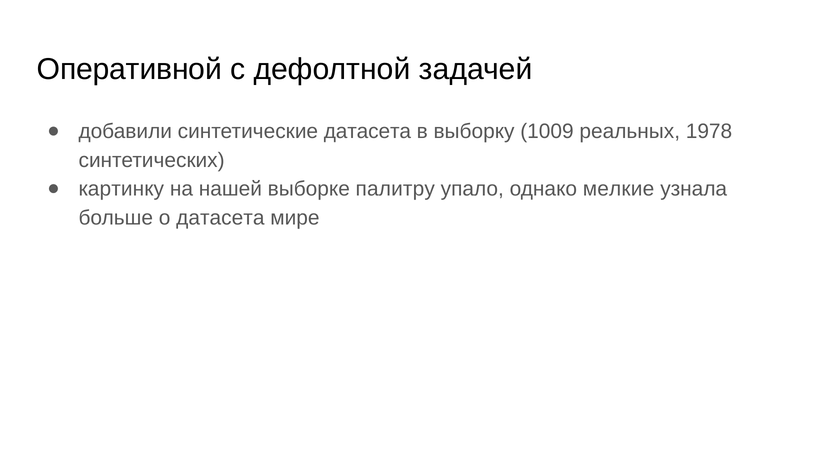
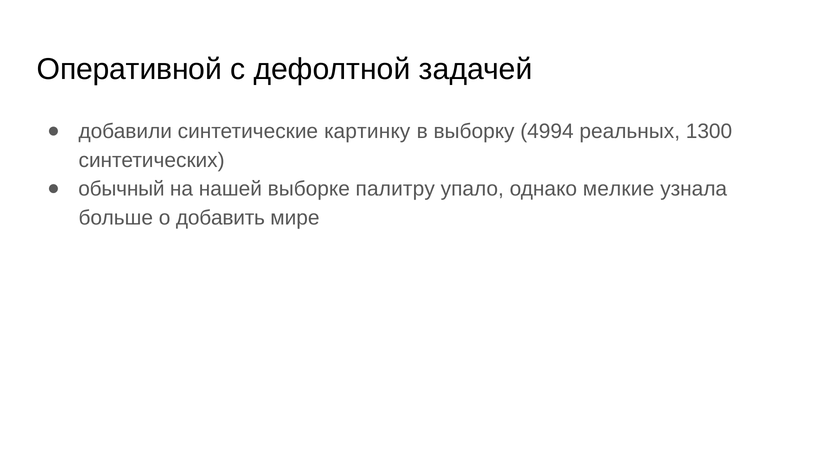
синтетические датасета: датасета -> картинку
1009: 1009 -> 4994
1978: 1978 -> 1300
картинку: картинку -> обычный
о датасета: датасета -> добавить
